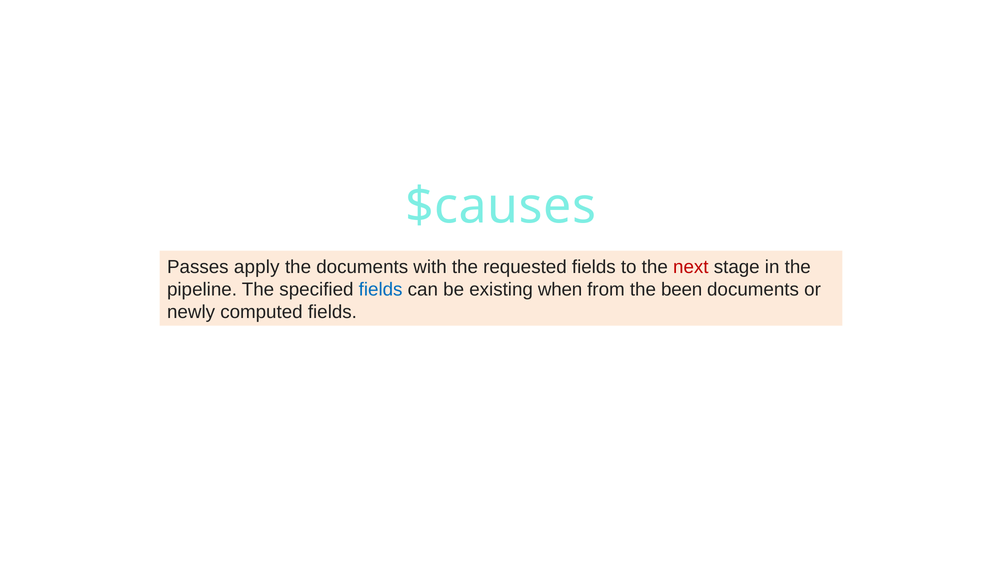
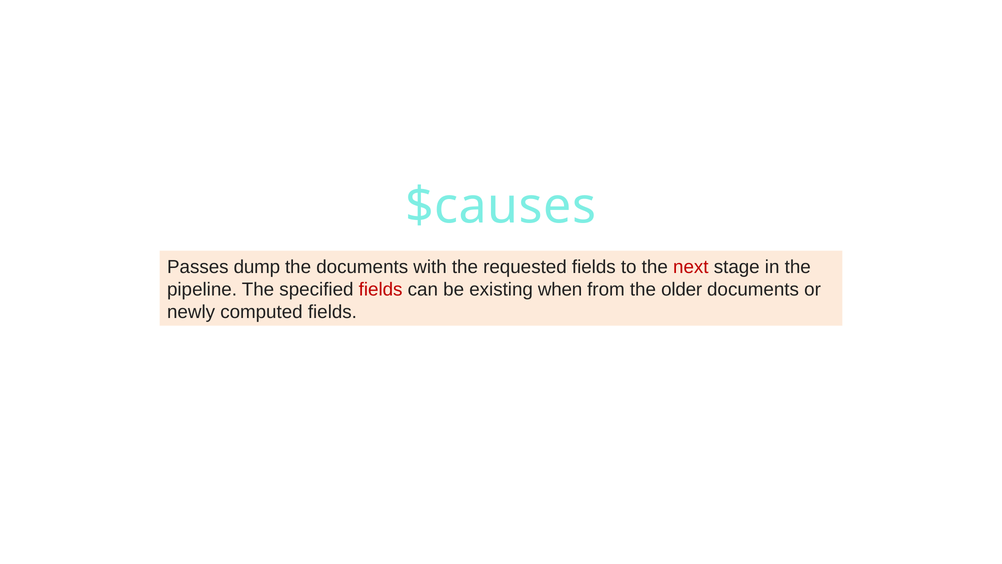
apply: apply -> dump
fields at (381, 289) colour: blue -> red
been: been -> older
